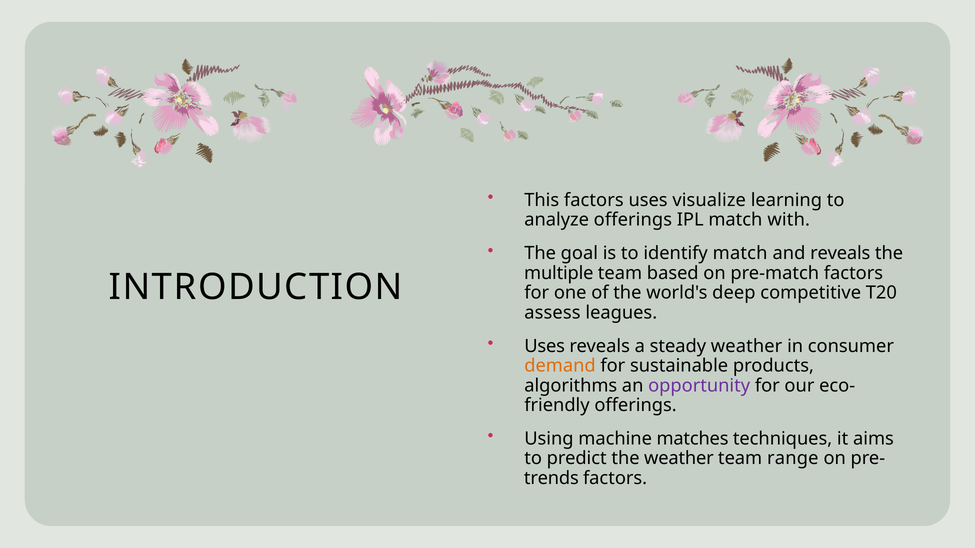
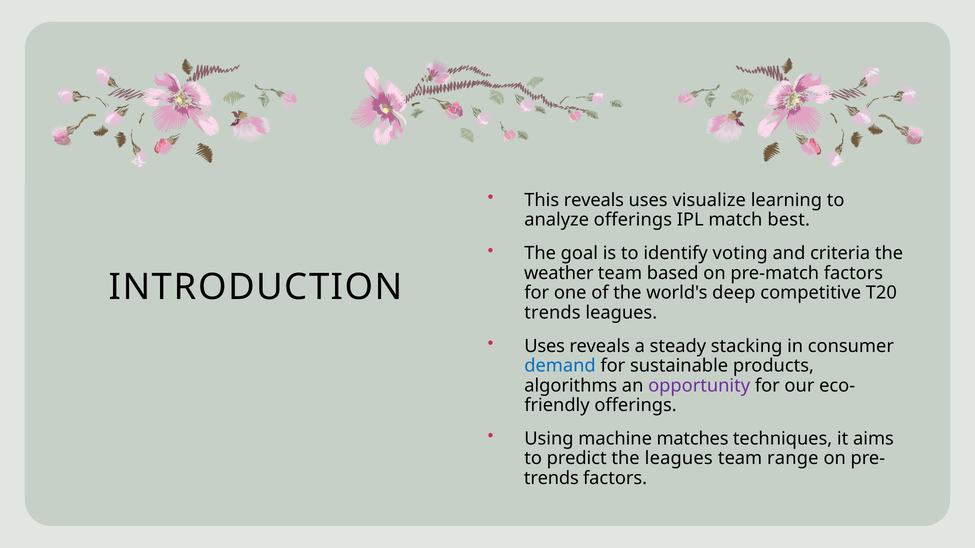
This factors: factors -> reveals
with: with -> best
identify match: match -> voting
and reveals: reveals -> criteria
multiple: multiple -> weather
assess at (552, 313): assess -> trends
steady weather: weather -> stacking
demand colour: orange -> blue
the weather: weather -> leagues
